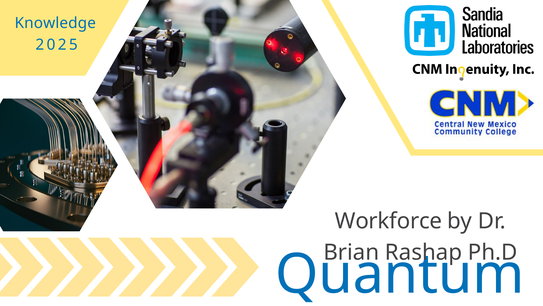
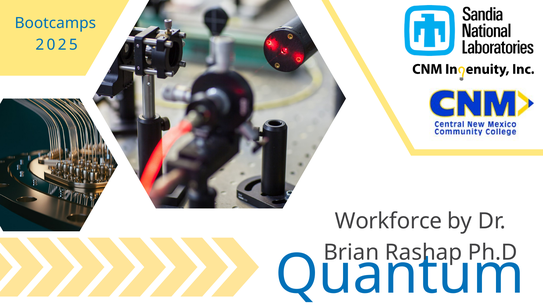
Knowledge: Knowledge -> Bootcamps
